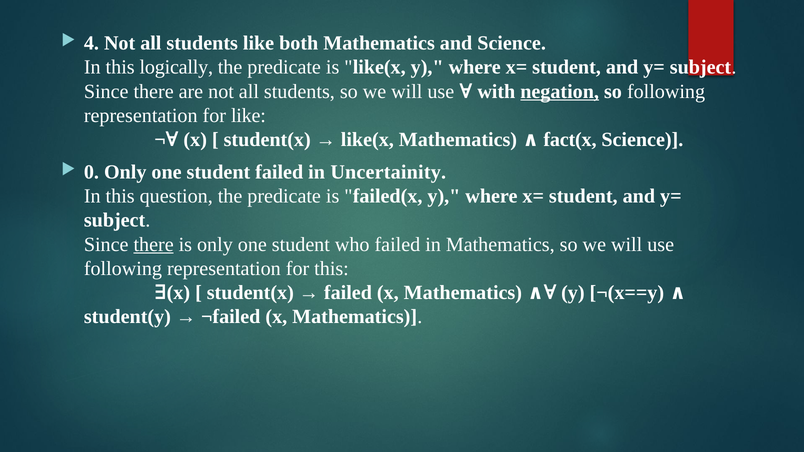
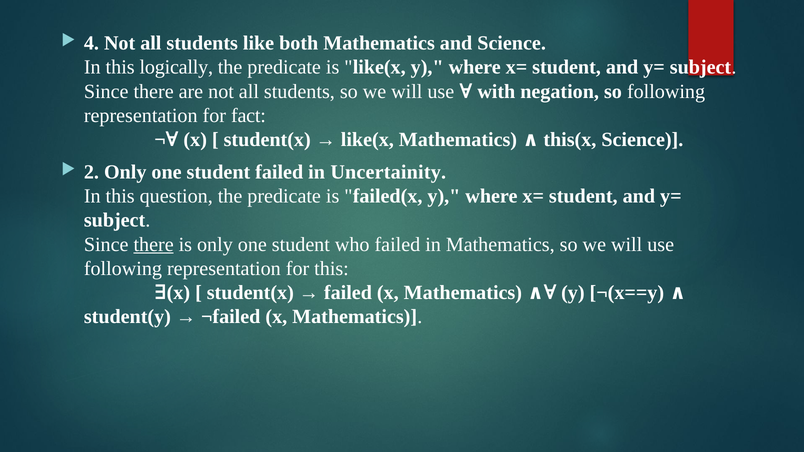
negation underline: present -> none
for like: like -> fact
fact(x: fact(x -> this(x
0: 0 -> 2
